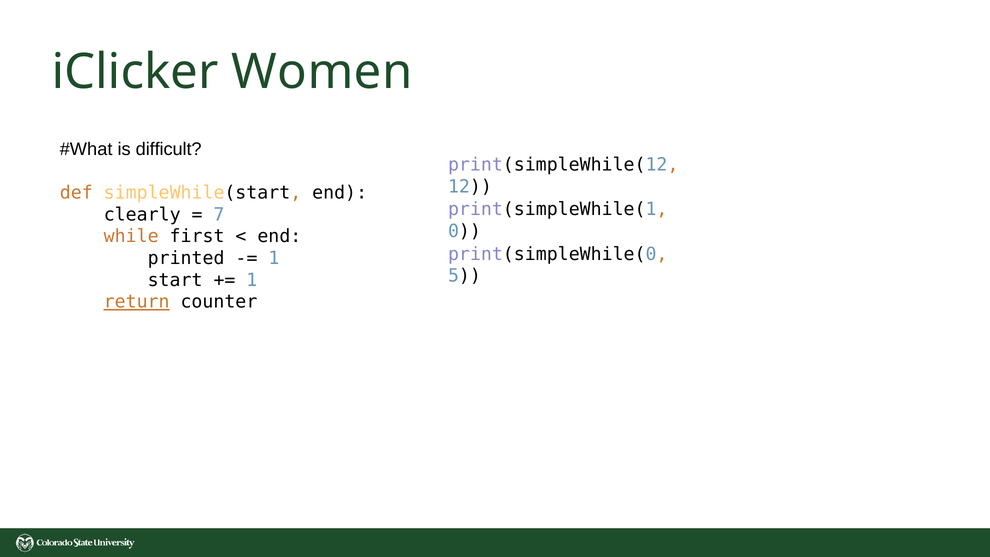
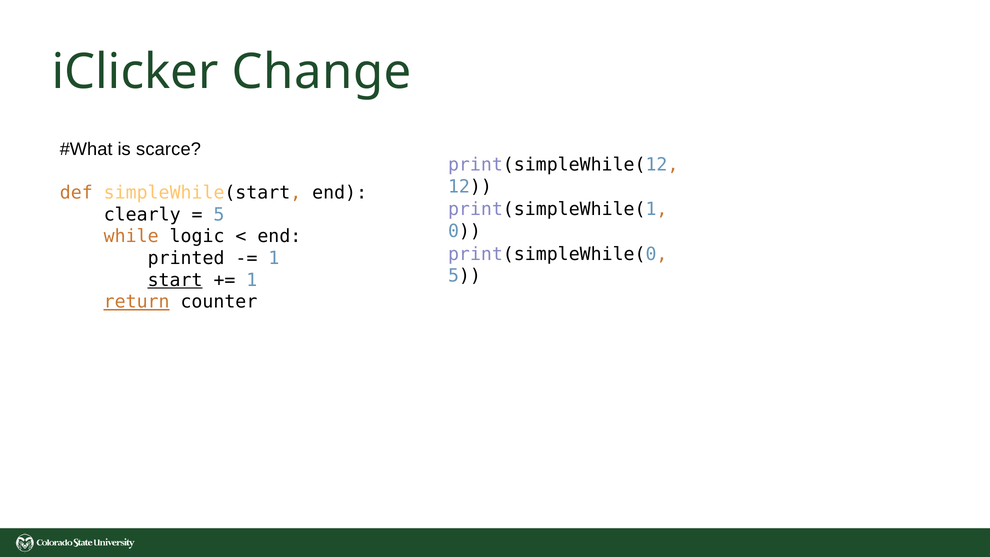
Women: Women -> Change
difficult: difficult -> scarce
7 at (219, 214): 7 -> 5
first: first -> logic
start underline: none -> present
